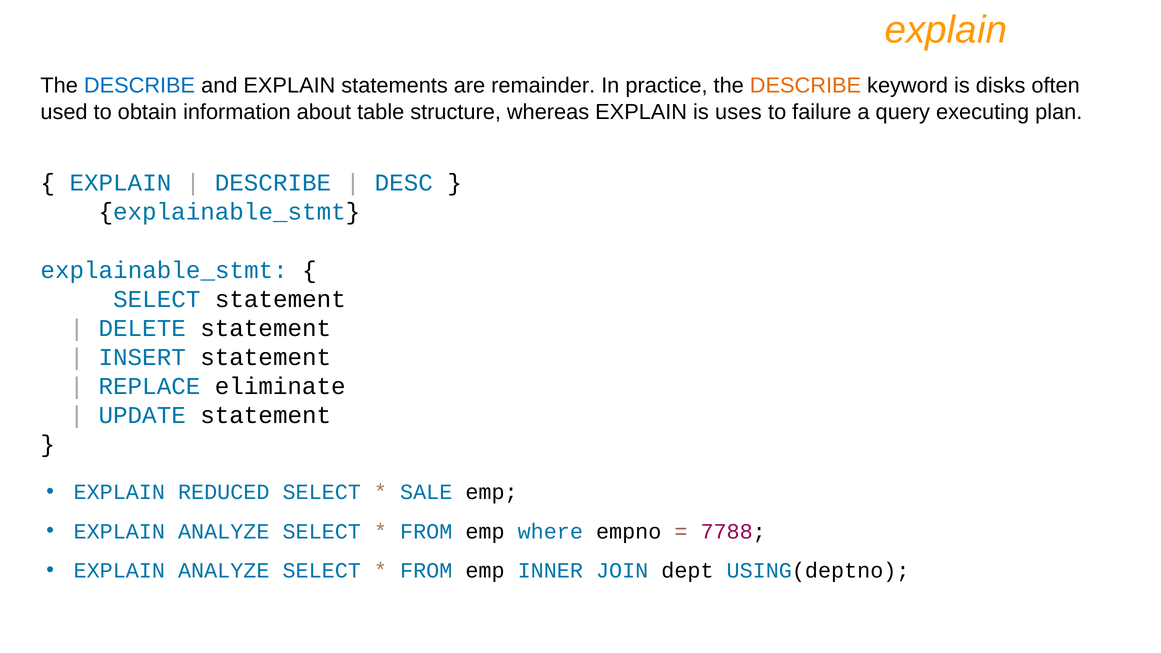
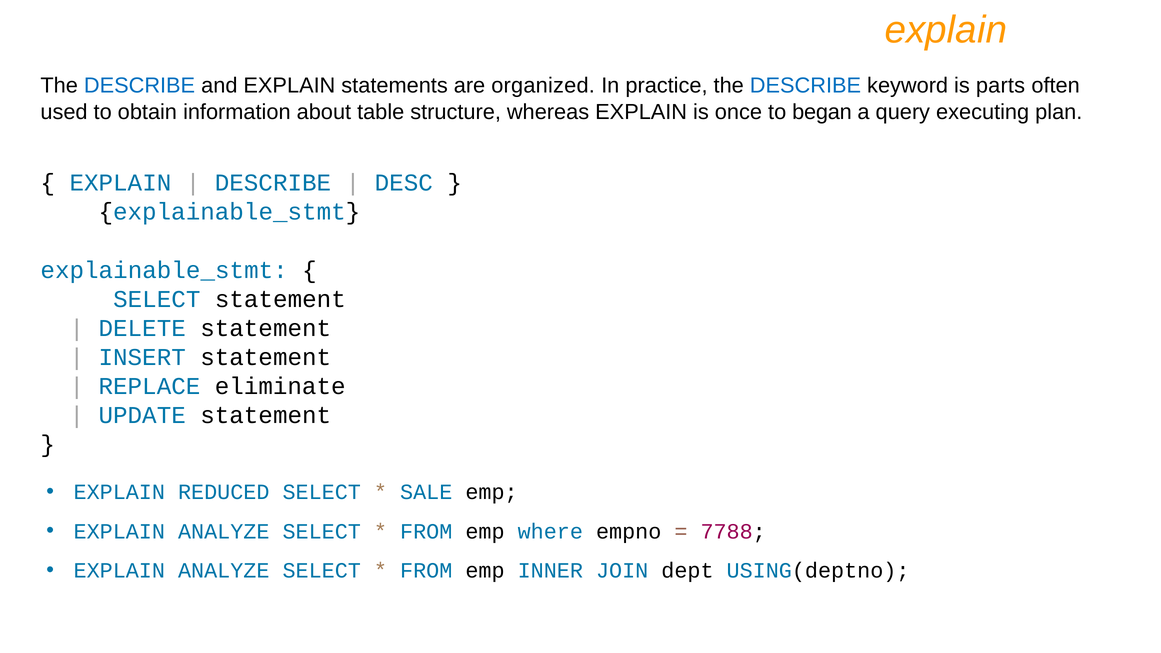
remainder: remainder -> organized
DESCRIBE at (805, 86) colour: orange -> blue
disks: disks -> parts
uses: uses -> once
failure: failure -> began
